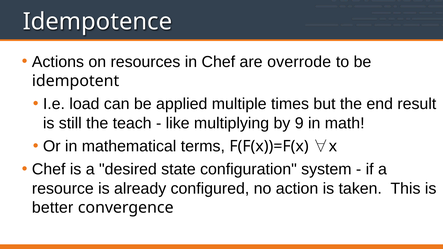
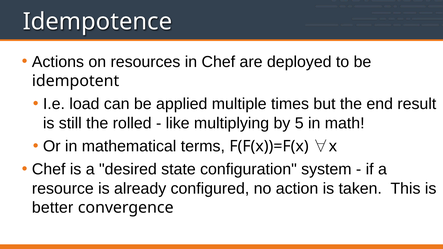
overrode: overrode -> deployed
teach: teach -> rolled
9: 9 -> 5
